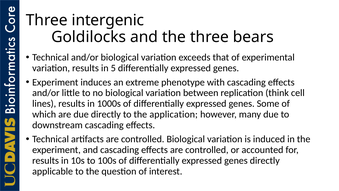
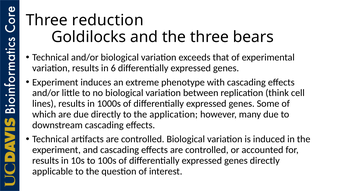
intergenic: intergenic -> reduction
5: 5 -> 6
